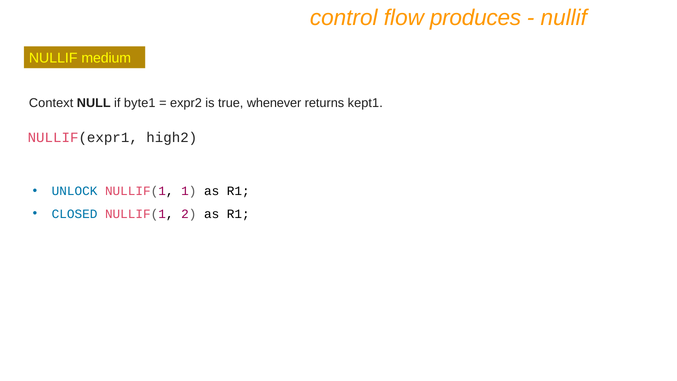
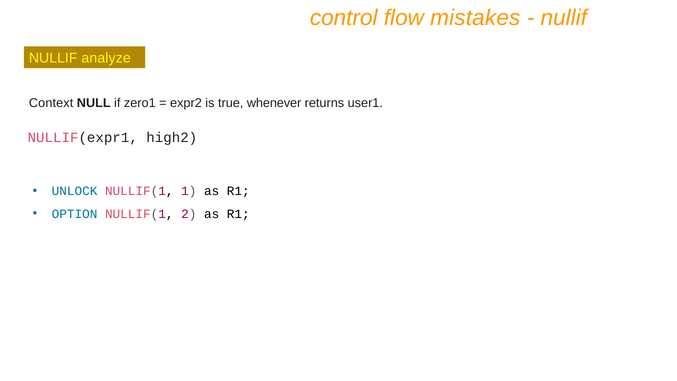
produces: produces -> mistakes
medium: medium -> analyze
byte1: byte1 -> zero1
kept1: kept1 -> user1
CLOSED: CLOSED -> OPTION
